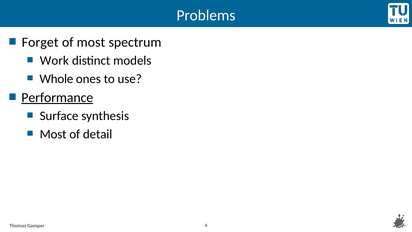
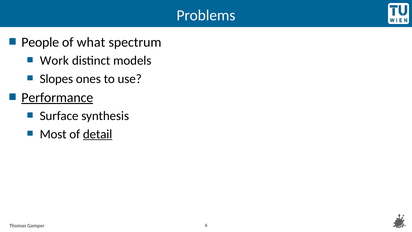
Forget: Forget -> People
of most: most -> what
Whole: Whole -> Slopes
detail underline: none -> present
